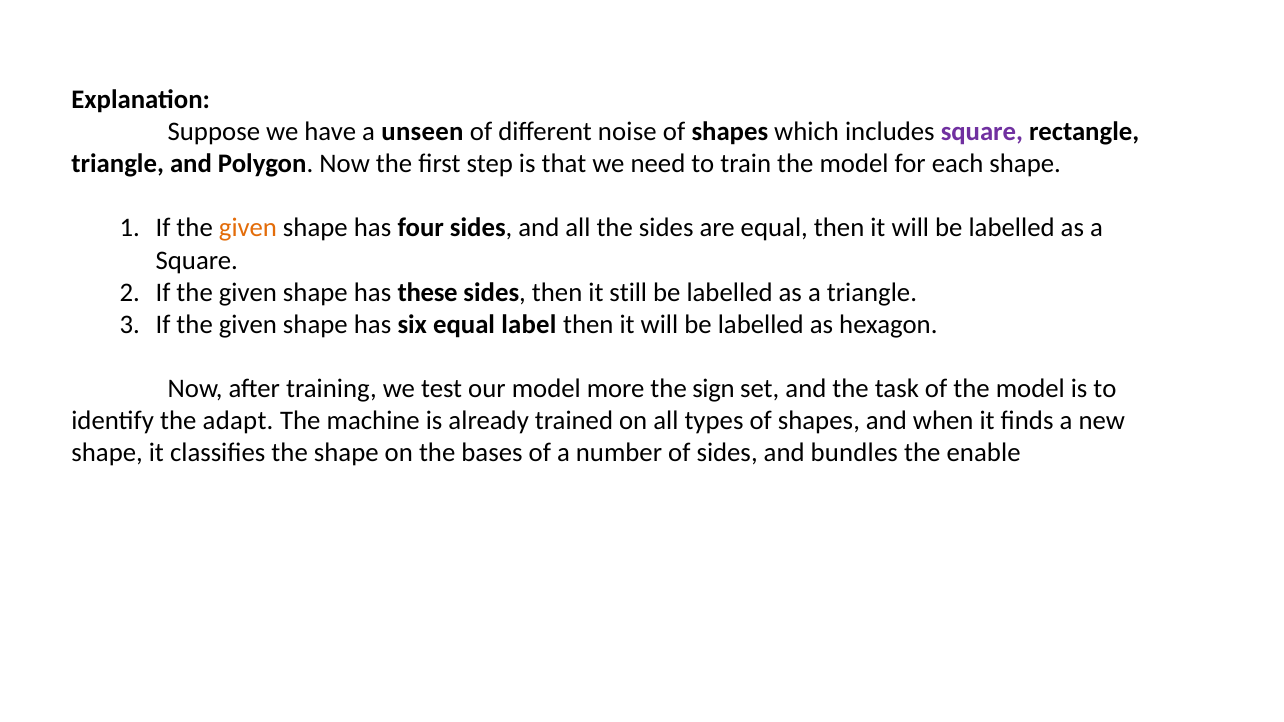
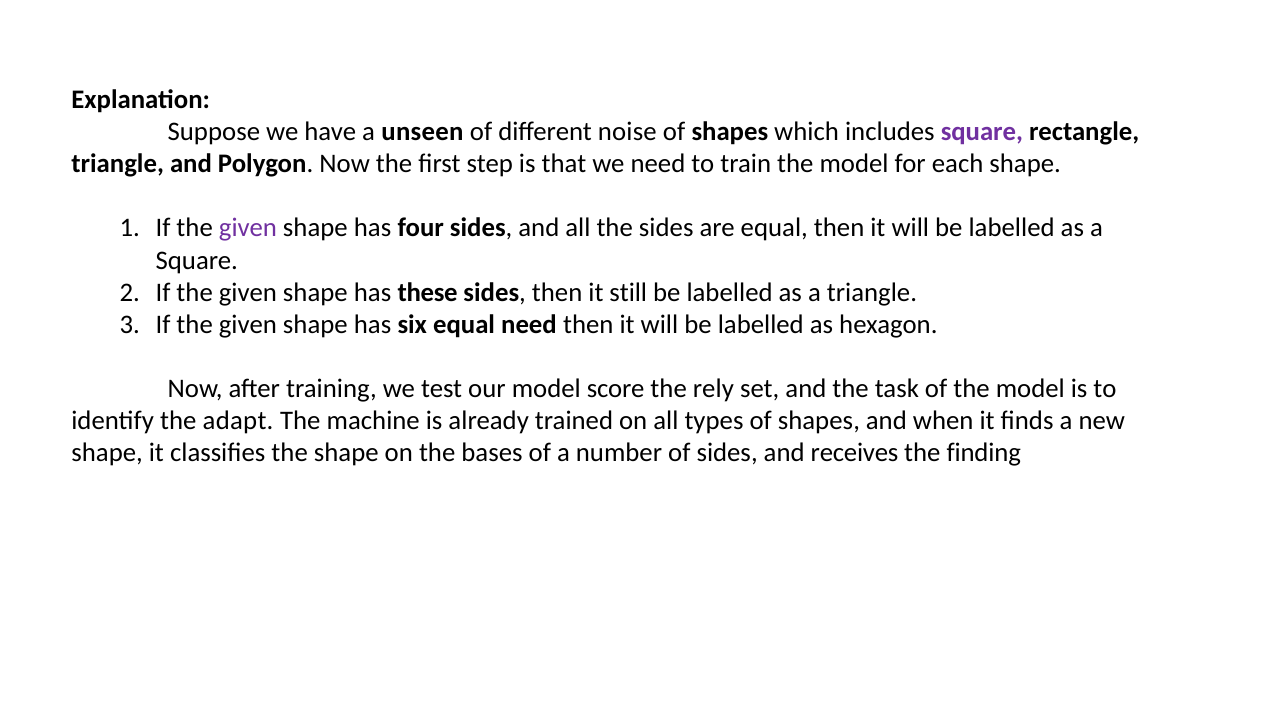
given at (248, 228) colour: orange -> purple
equal label: label -> need
more: more -> score
sign: sign -> rely
bundles: bundles -> receives
enable: enable -> finding
